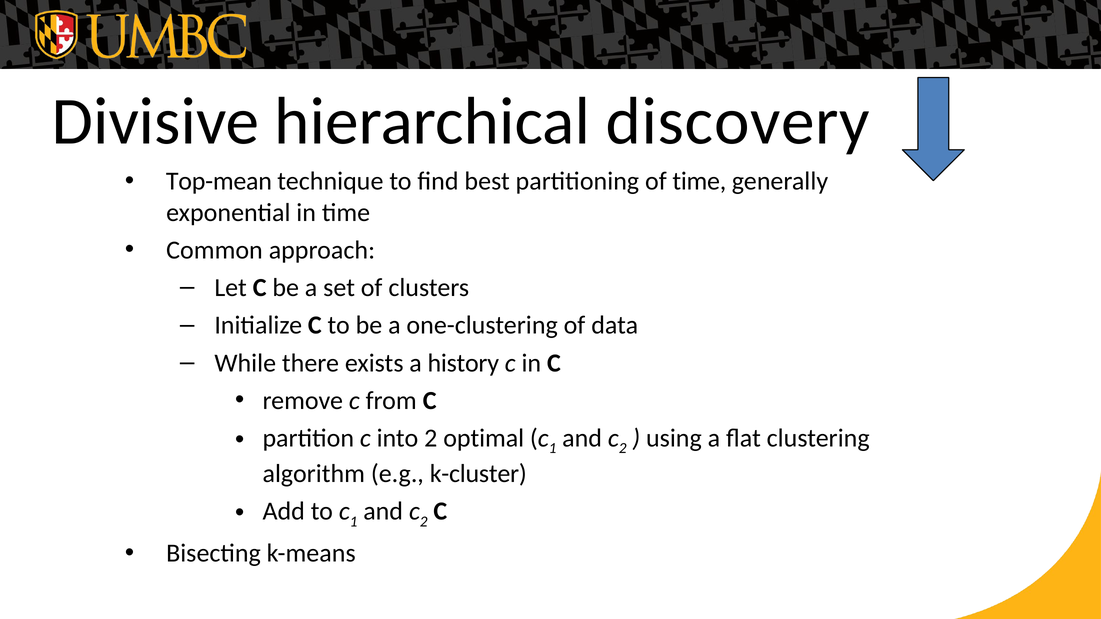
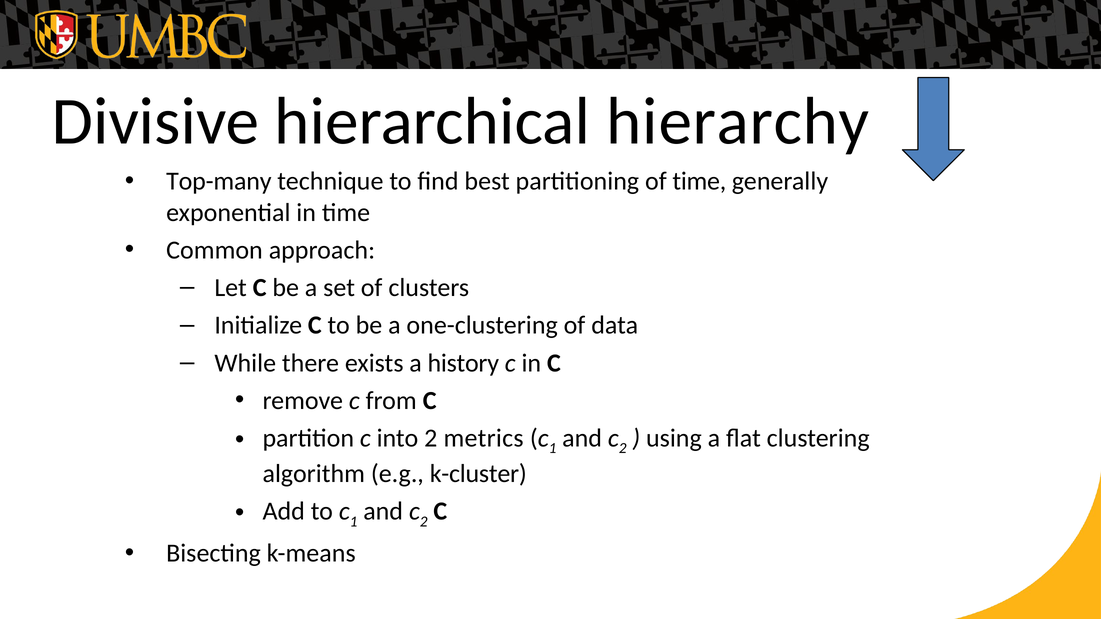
discovery: discovery -> hierarchy
Top-mean: Top-mean -> Top-many
optimal: optimal -> metrics
